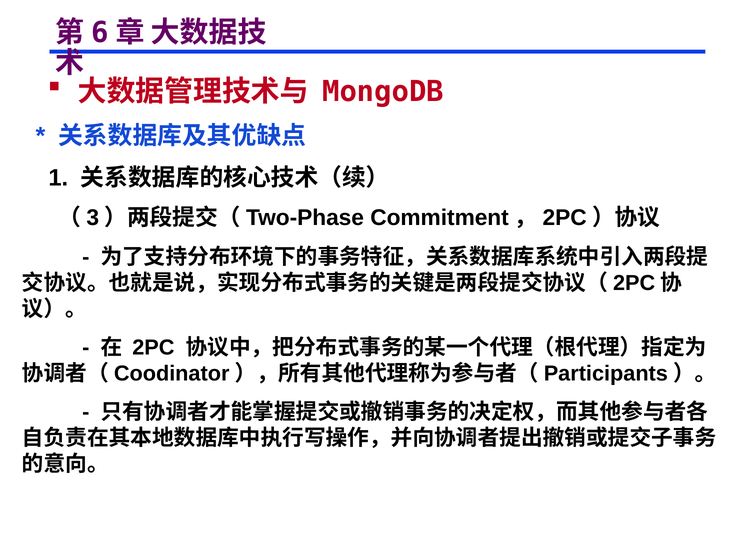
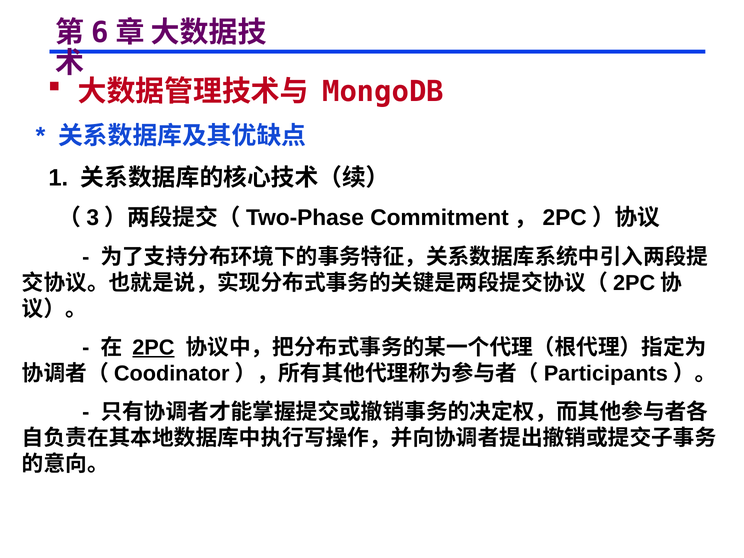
2PC underline: none -> present
